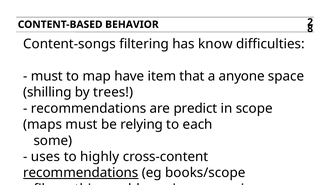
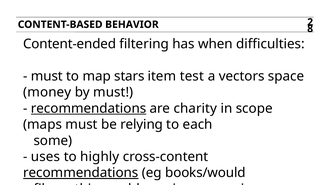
Content-songs: Content-songs -> Content-ended
know: know -> when
have: have -> stars
that: that -> test
anyone: anyone -> vectors
shilling: shilling -> money
by trees: trees -> must
recommendations at (89, 109) underline: none -> present
predict: predict -> charity
books/scope: books/scope -> books/would
